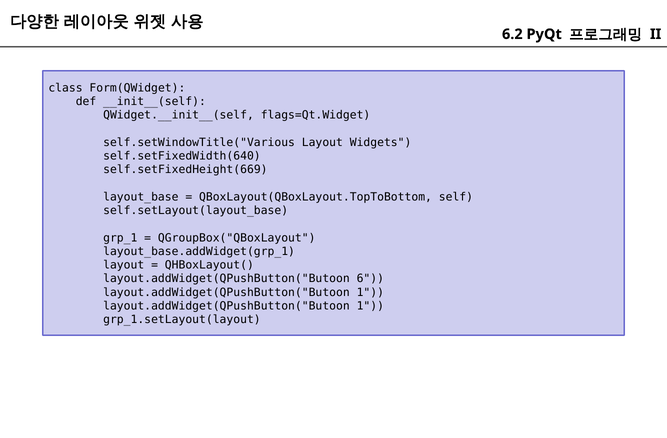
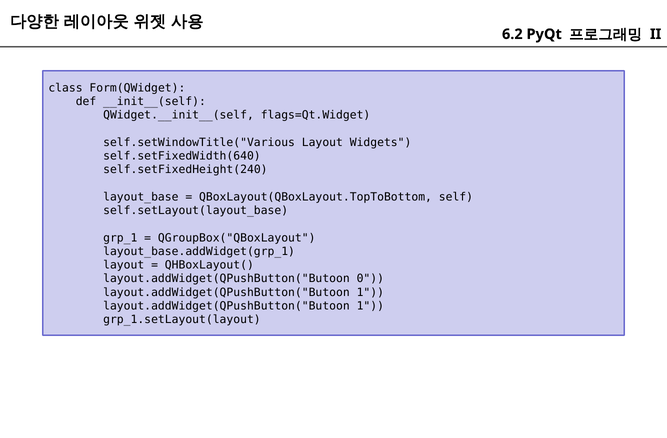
self.setFixedHeight(669: self.setFixedHeight(669 -> self.setFixedHeight(240
6: 6 -> 0
